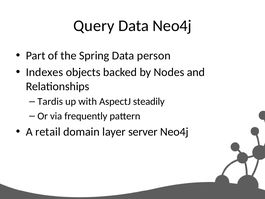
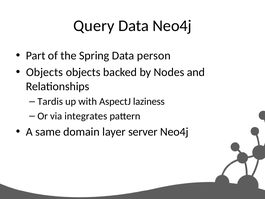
Indexes at (44, 72): Indexes -> Objects
steadily: steadily -> laziness
frequently: frequently -> integrates
retail: retail -> same
